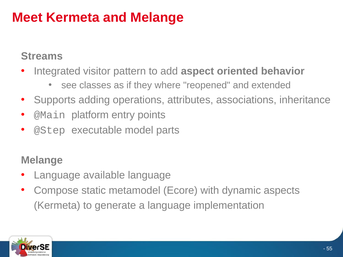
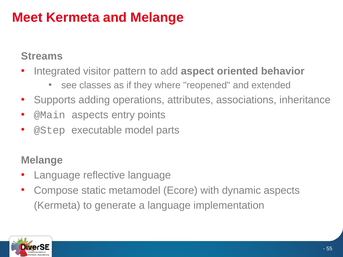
@Main platform: platform -> aspects
available: available -> reflective
